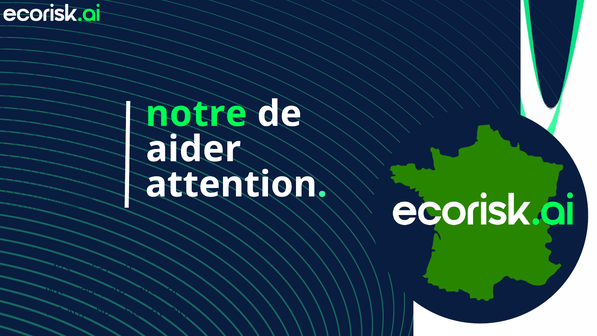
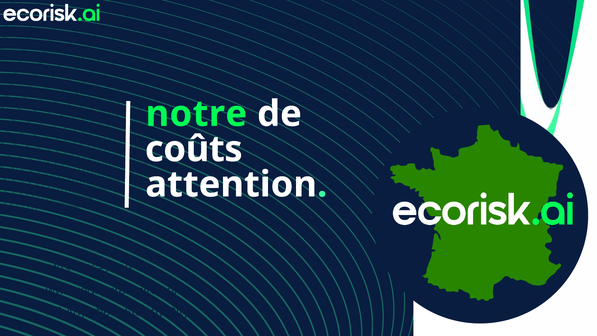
aider: aider -> coûts
